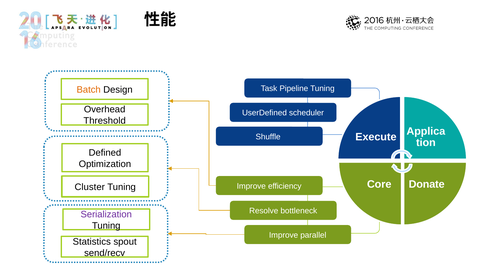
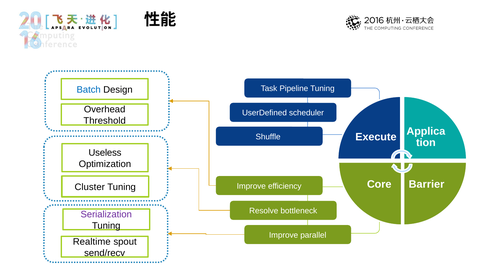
Batch colour: orange -> blue
Defined: Defined -> Useless
Donate: Donate -> Barrier
Statistics: Statistics -> Realtime
